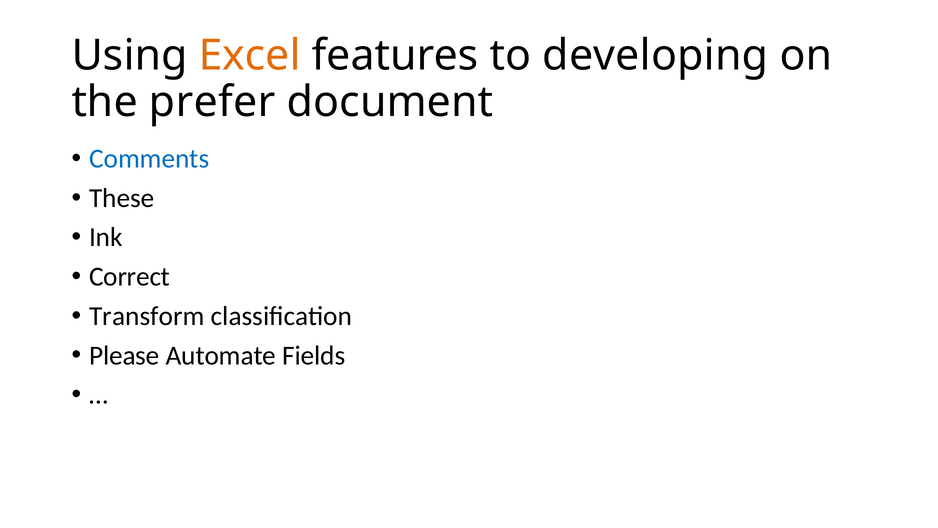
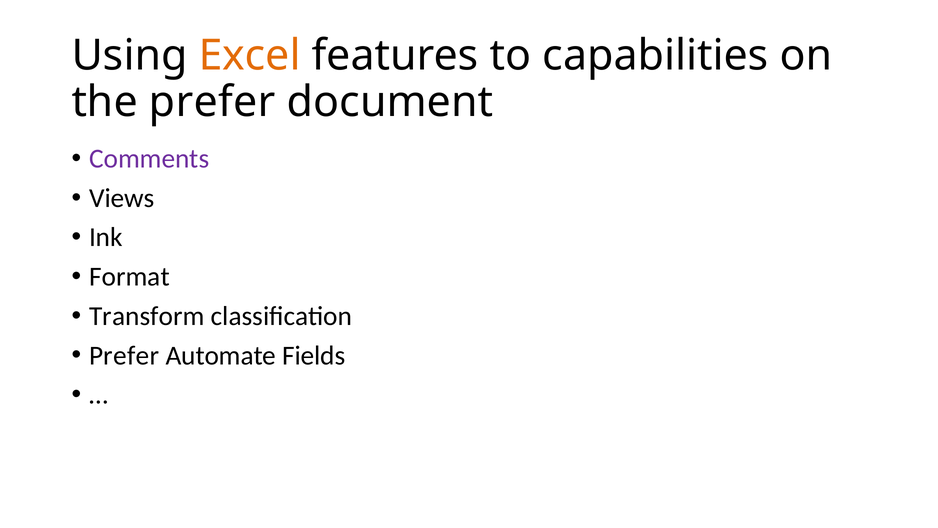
developing: developing -> capabilities
Comments colour: blue -> purple
These: These -> Views
Correct: Correct -> Format
Please at (124, 355): Please -> Prefer
